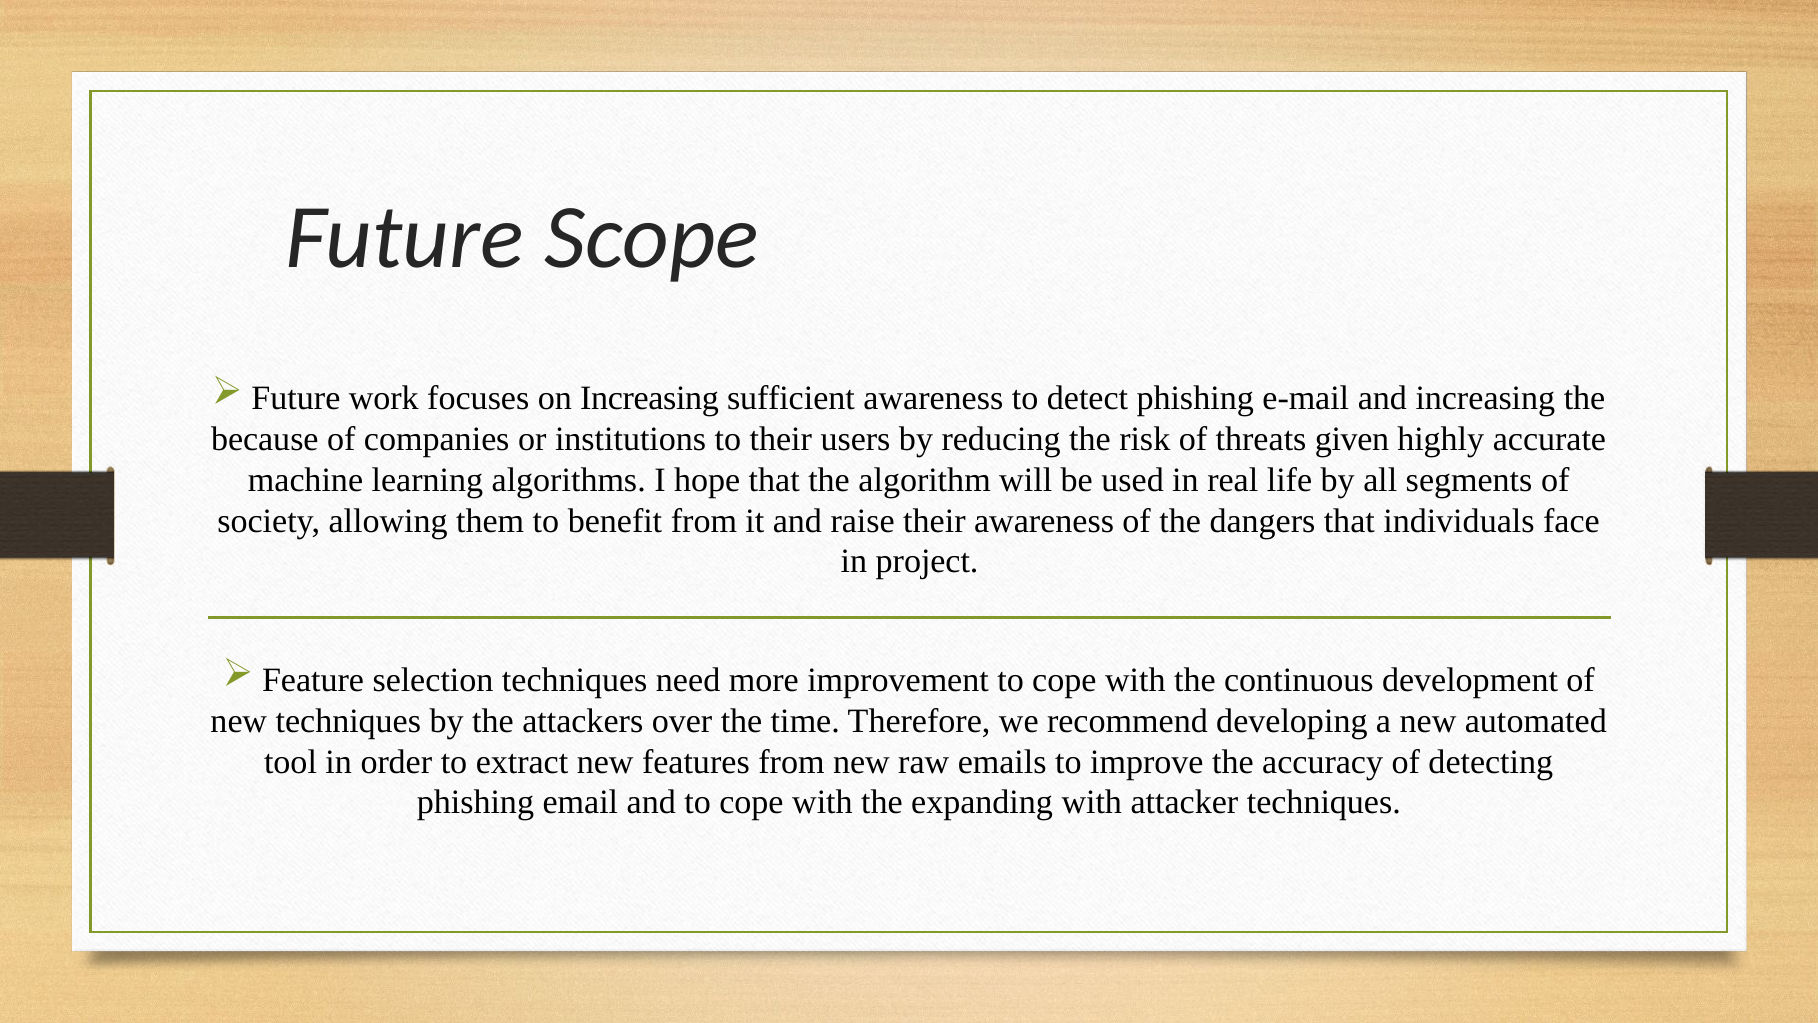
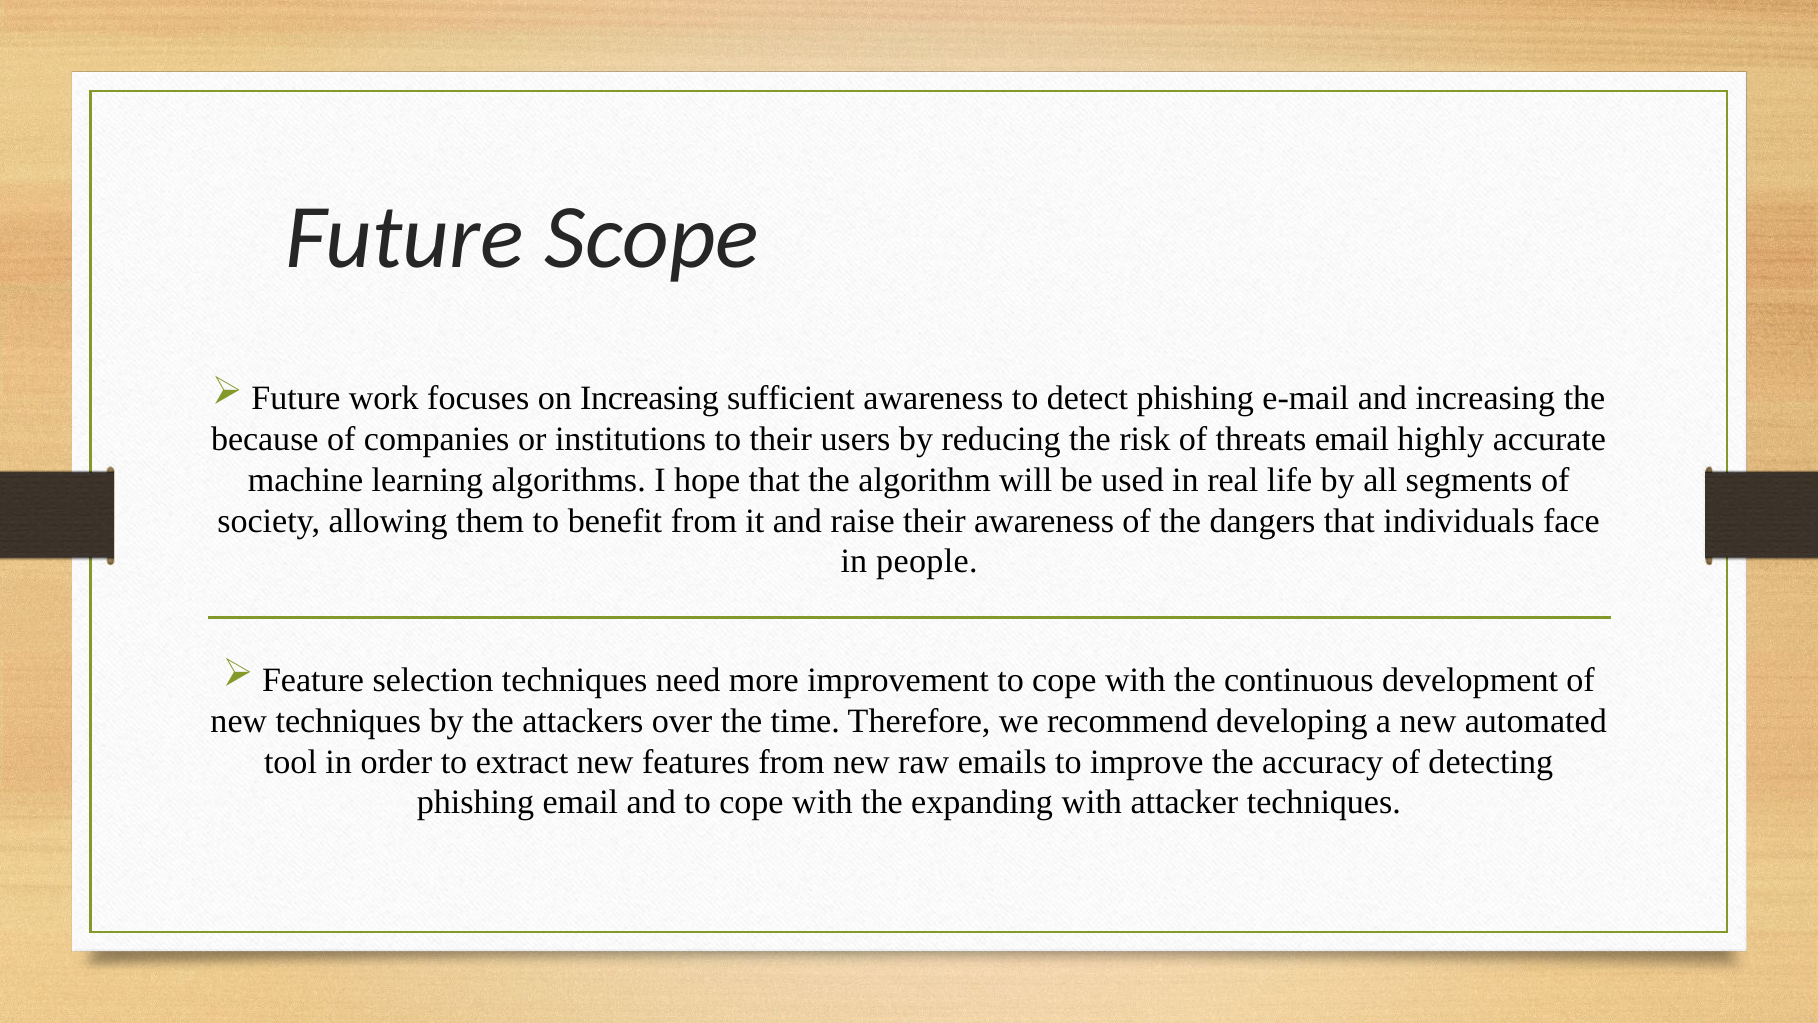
threats given: given -> email
project: project -> people
